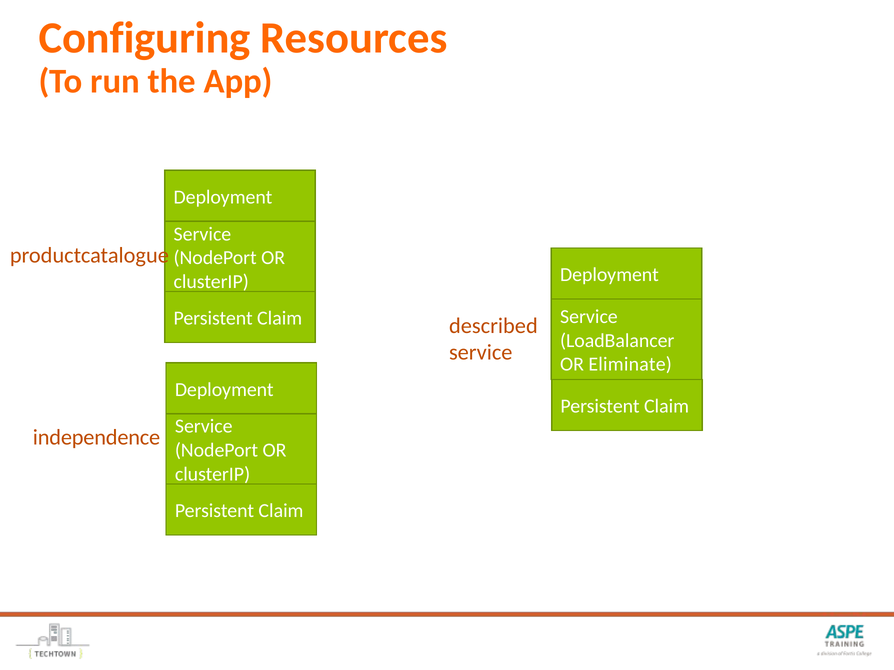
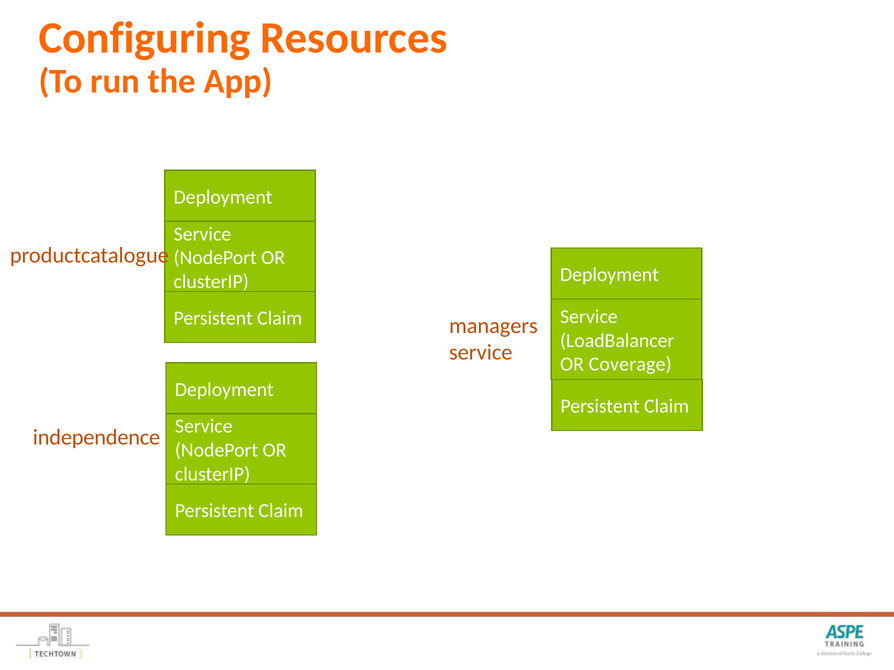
described: described -> managers
Eliminate: Eliminate -> Coverage
